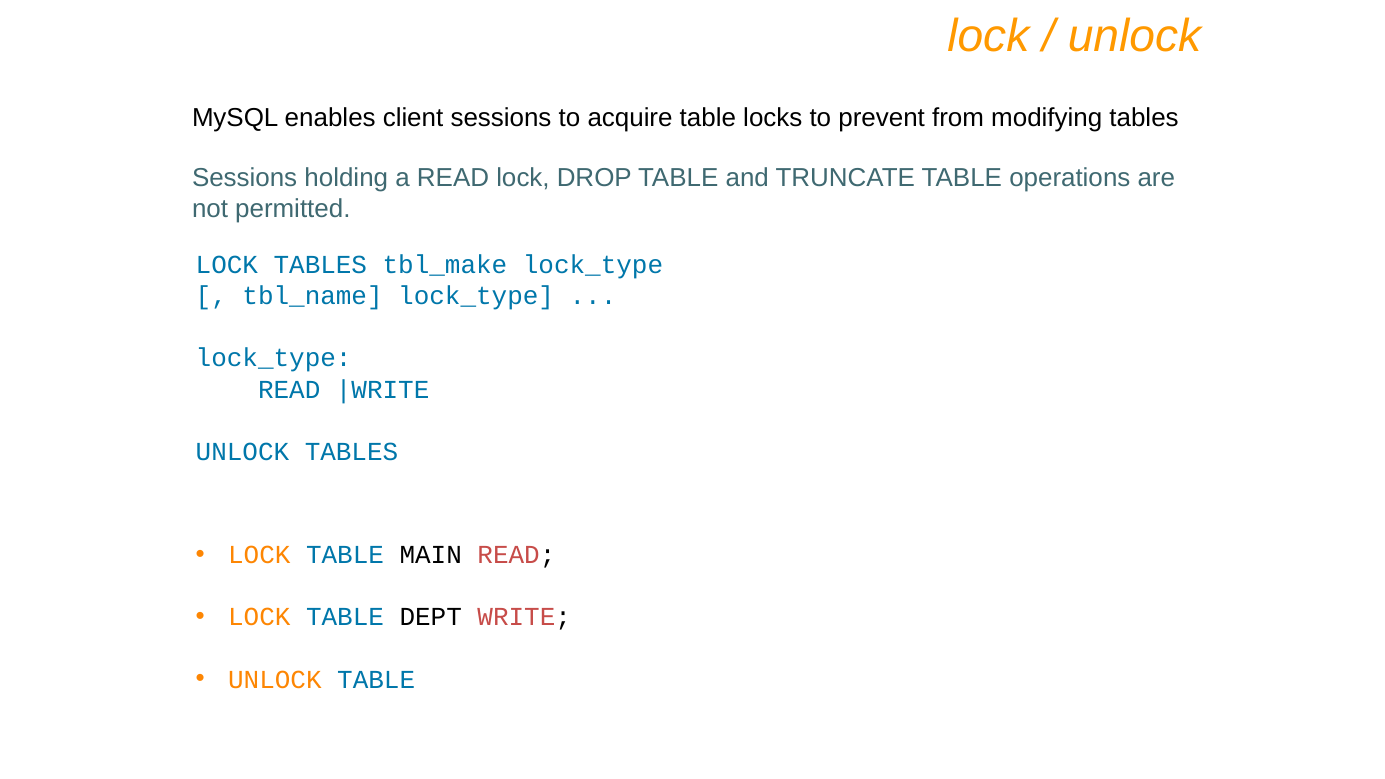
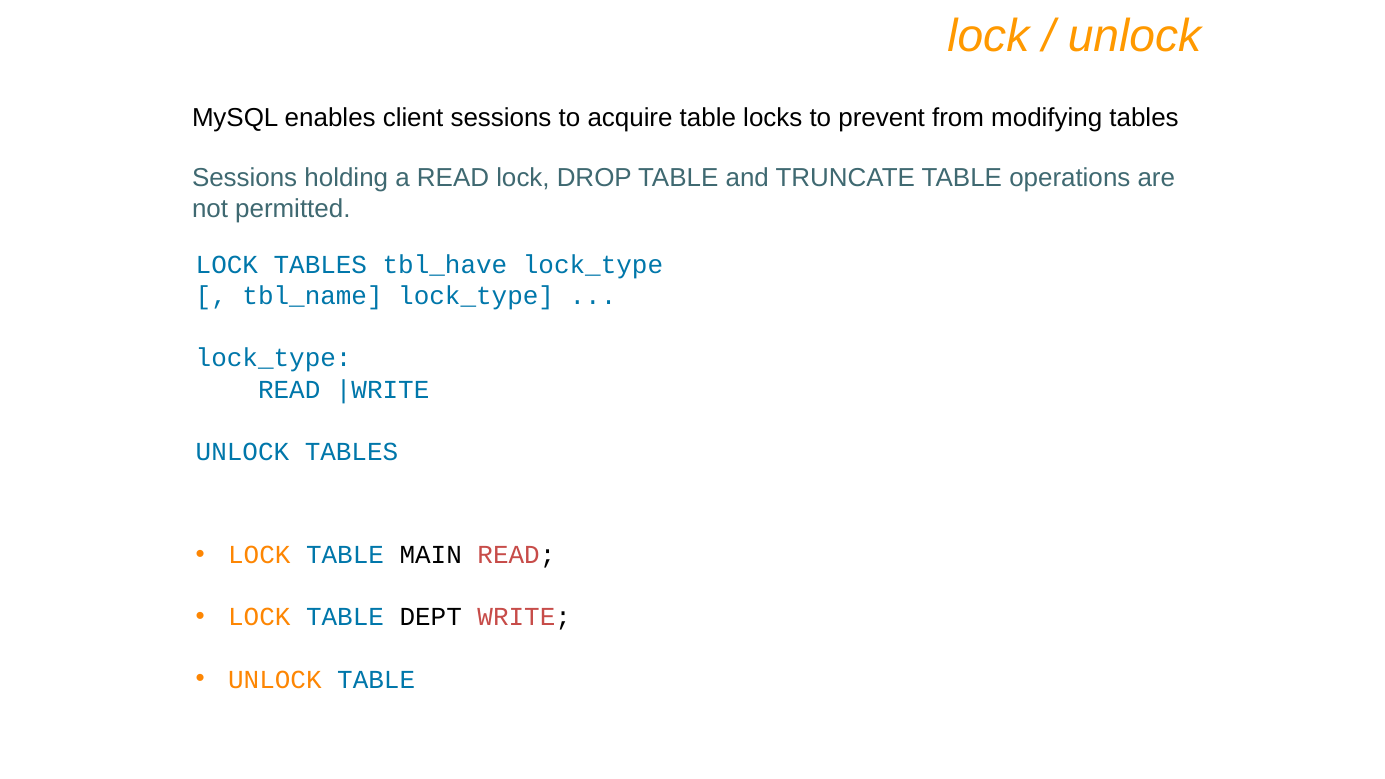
tbl_make: tbl_make -> tbl_have
